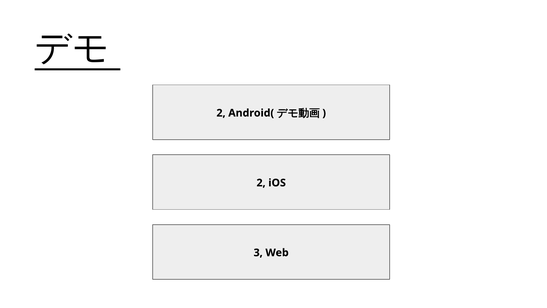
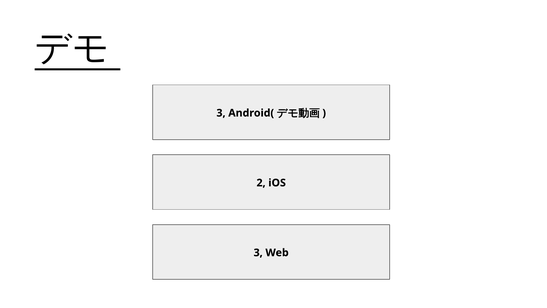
2 at (221, 113): 2 -> 3
